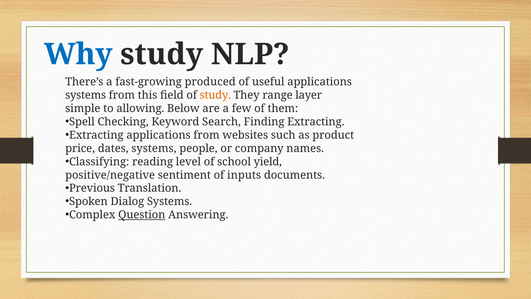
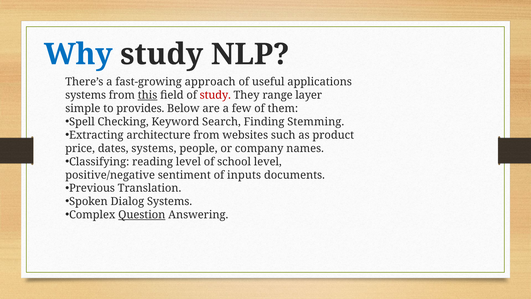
produced: produced -> approach
this underline: none -> present
study at (215, 95) colour: orange -> red
allowing: allowing -> provides
Finding Extracting: Extracting -> Stemming
Extracting applications: applications -> architecture
school yield: yield -> level
